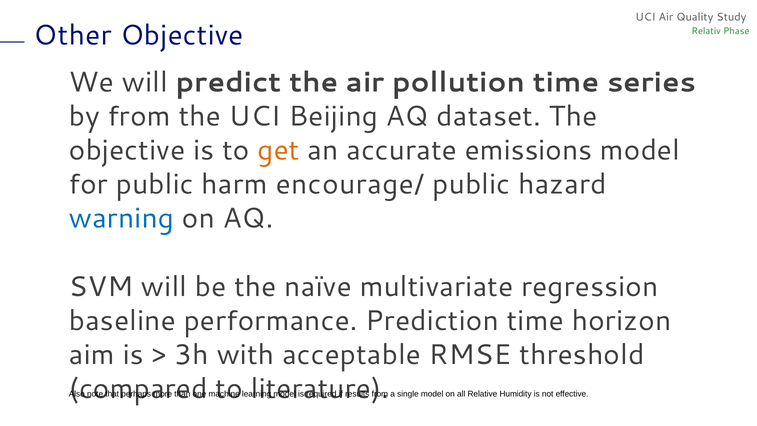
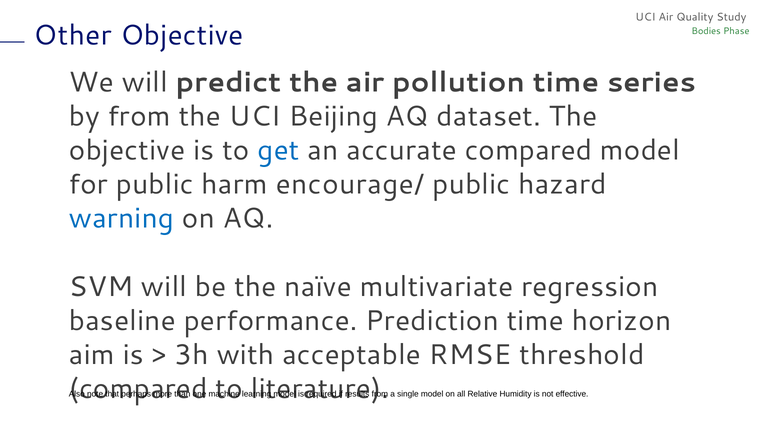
Relativ: Relativ -> Bodies
get colour: orange -> blue
accurate emissions: emissions -> compared
